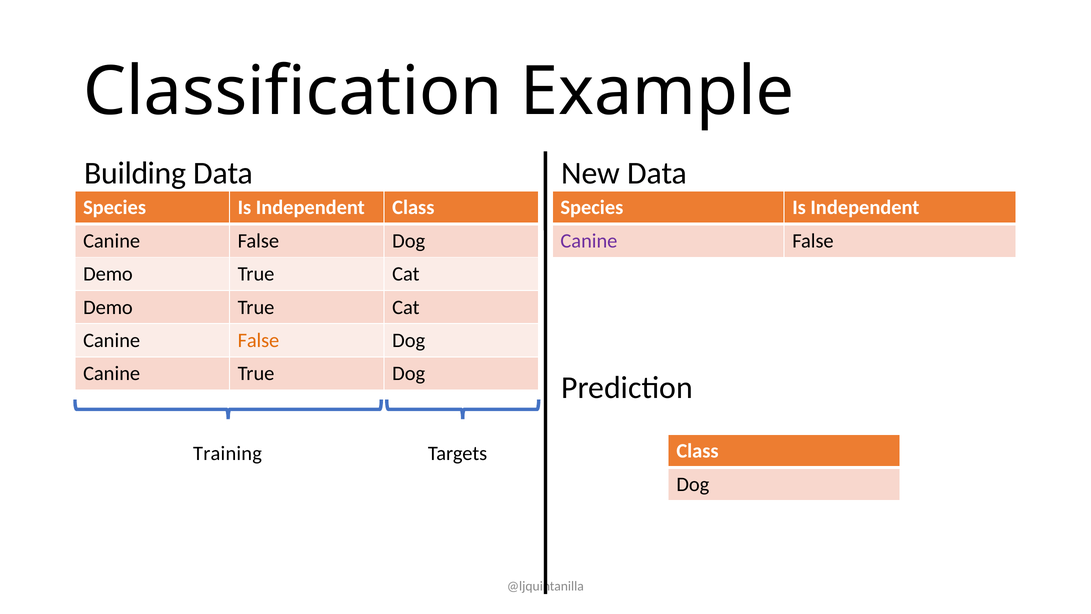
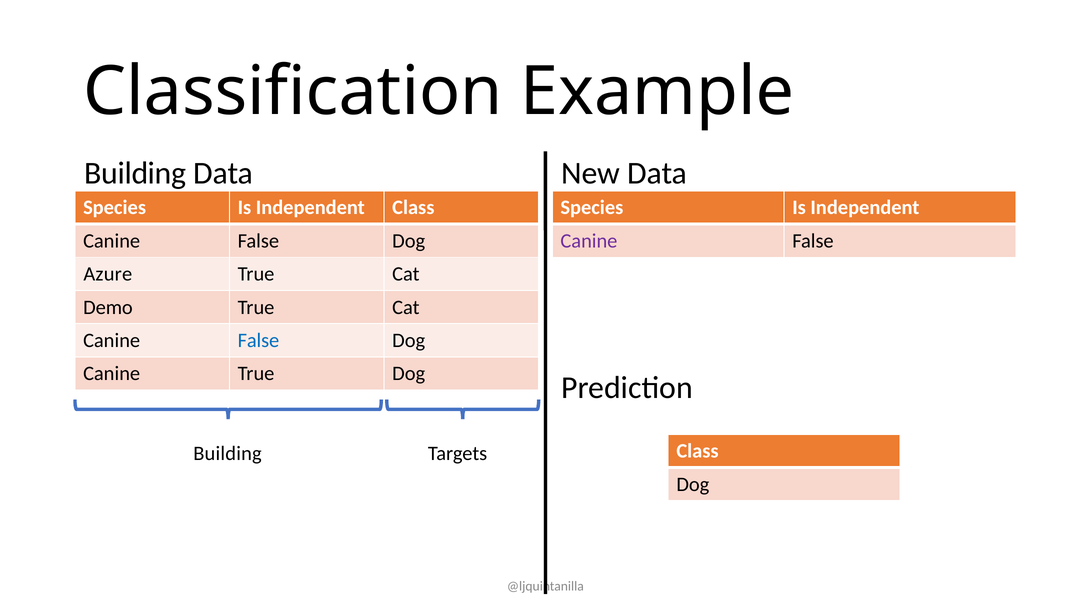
Demo at (108, 274): Demo -> Azure
False at (258, 340) colour: orange -> blue
Training at (228, 453): Training -> Building
